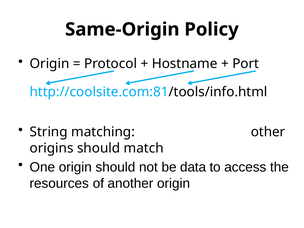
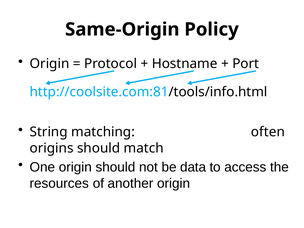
other: other -> often
